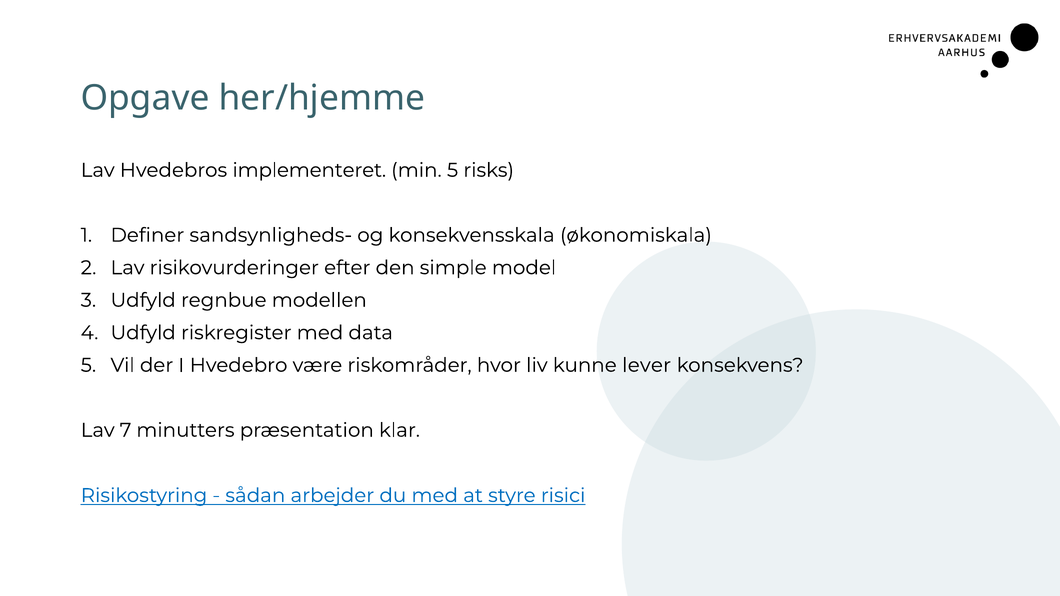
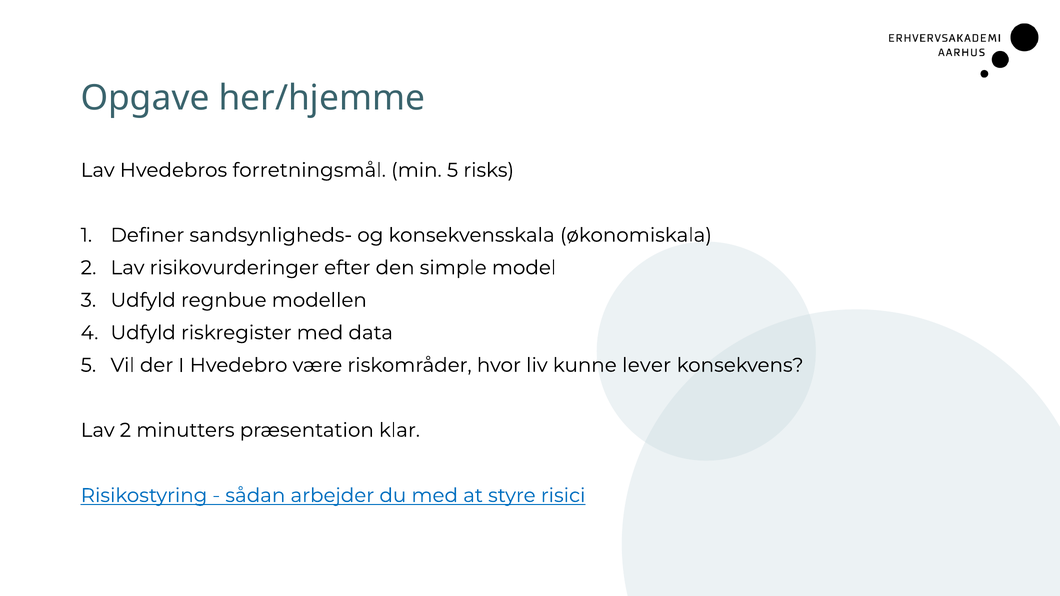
implementeret: implementeret -> forretningsmål
Lav 7: 7 -> 2
